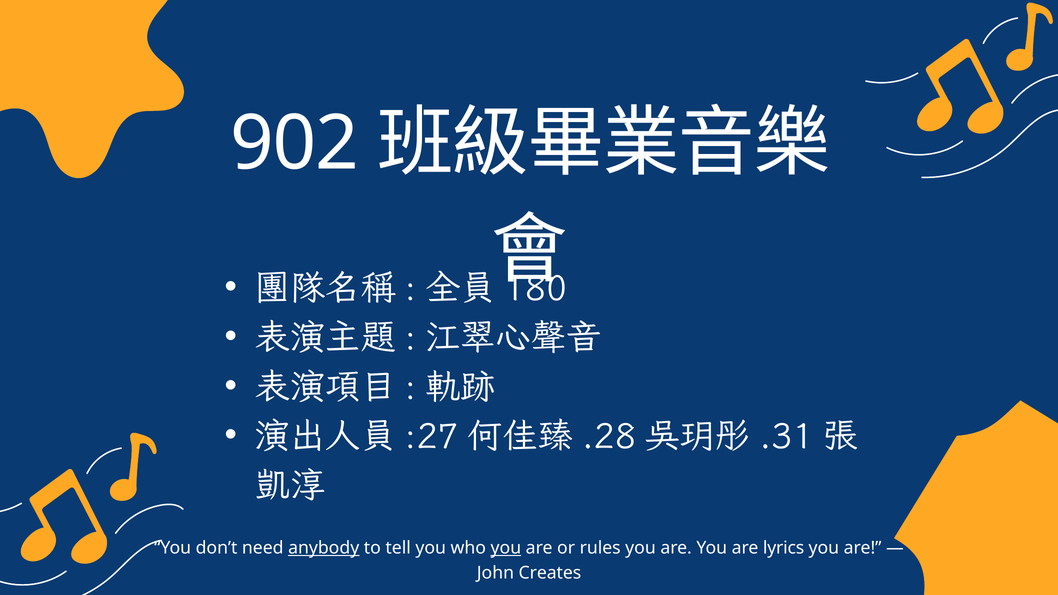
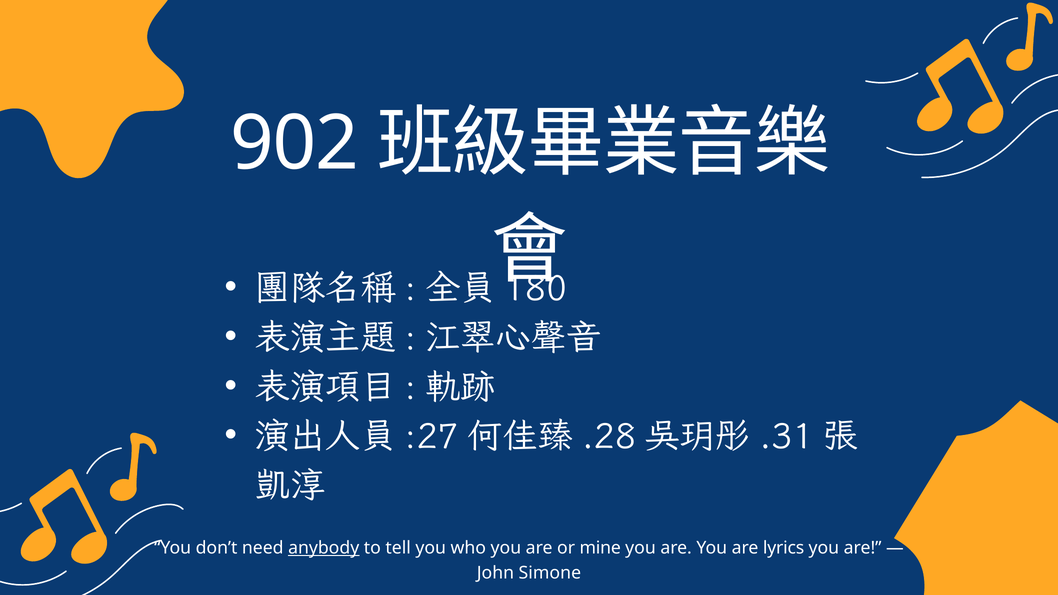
you at (506, 548) underline: present -> none
rules: rules -> mine
Creates: Creates -> Simone
